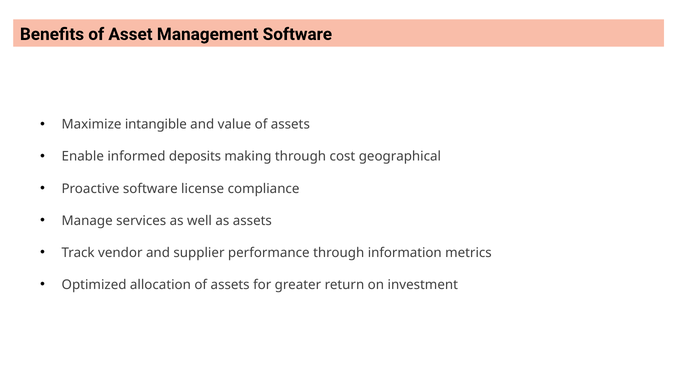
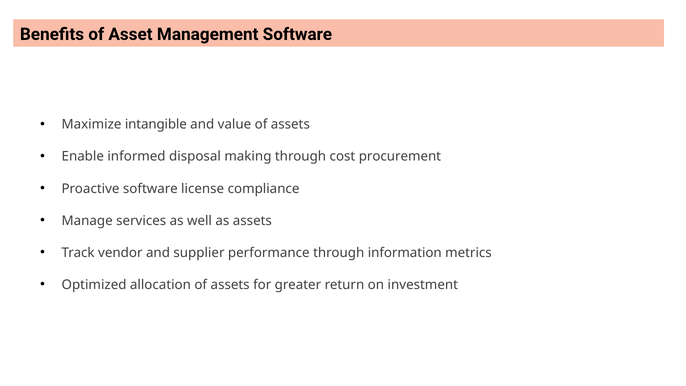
deposits: deposits -> disposal
geographical: geographical -> procurement
